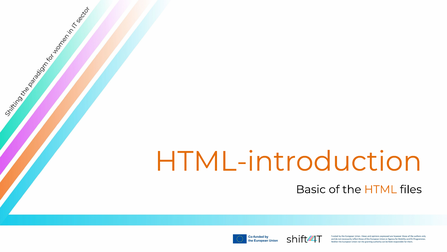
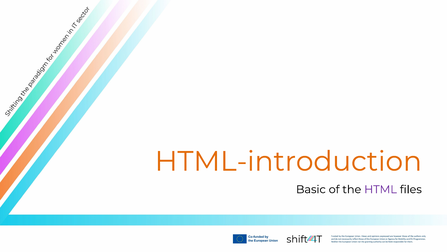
HTML colour: orange -> purple
